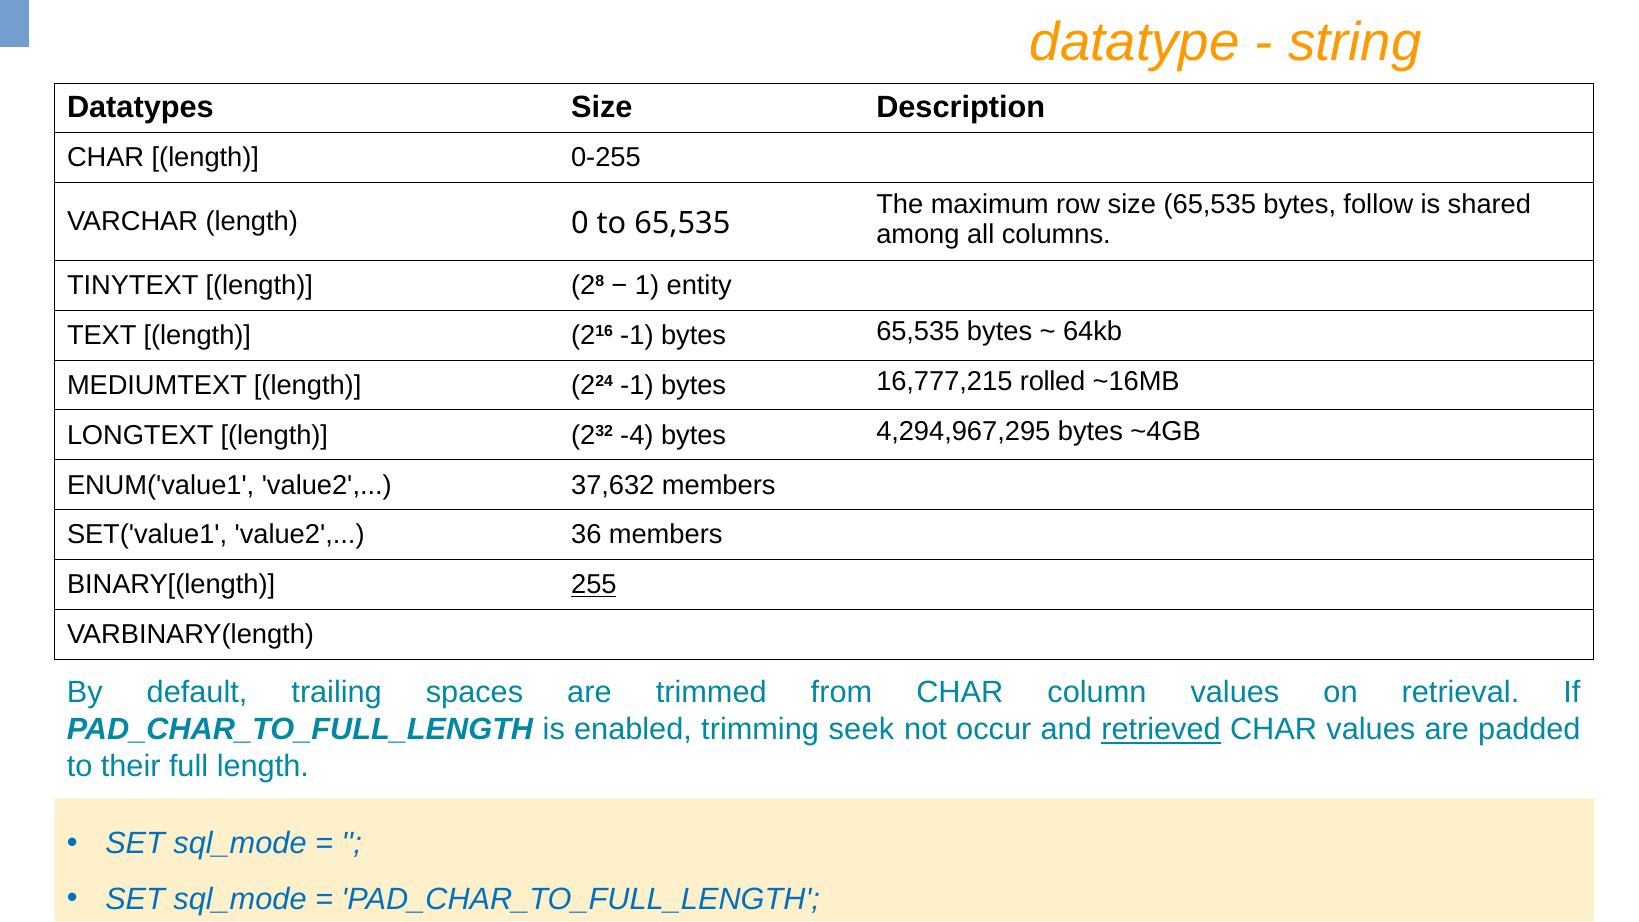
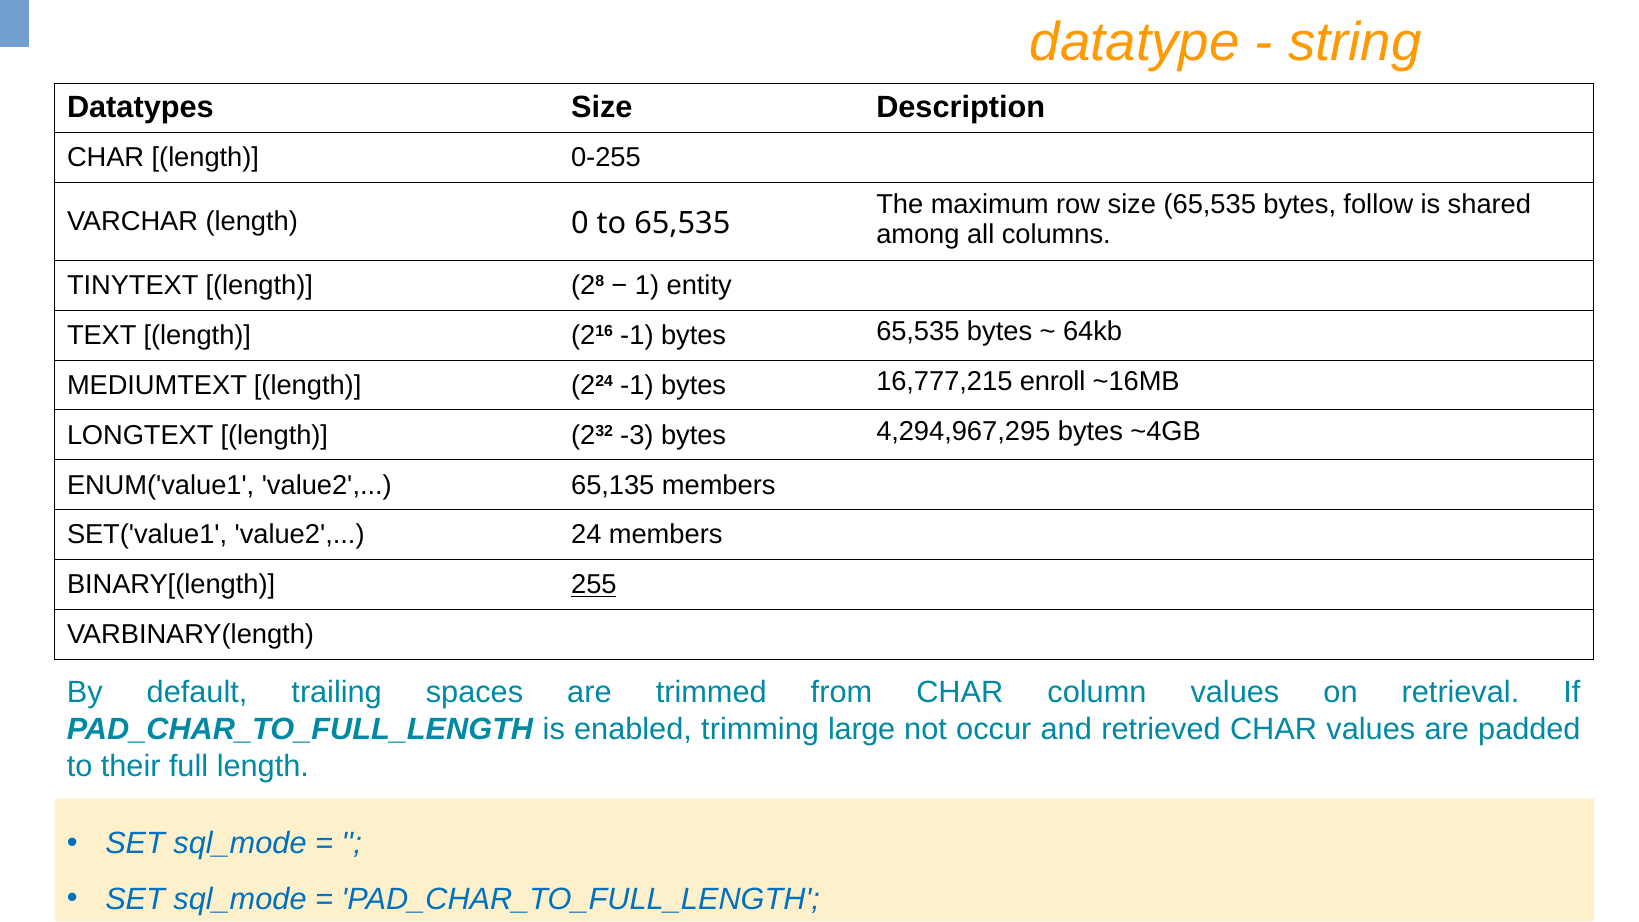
rolled: rolled -> enroll
-4: -4 -> -3
37,632: 37,632 -> 65,135
36: 36 -> 24
seek: seek -> large
retrieved underline: present -> none
